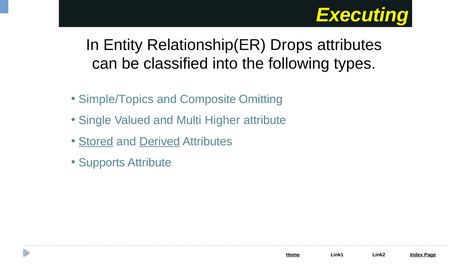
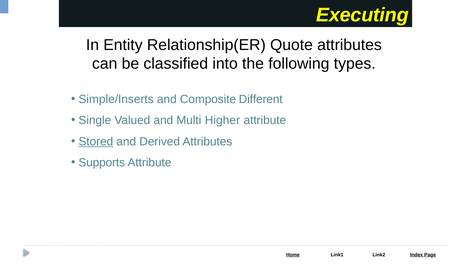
Drops: Drops -> Quote
Simple/Topics: Simple/Topics -> Simple/Inserts
Omitting: Omitting -> Different
Derived underline: present -> none
